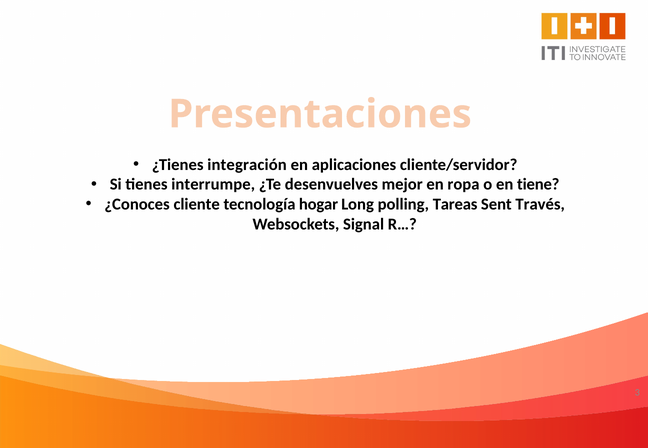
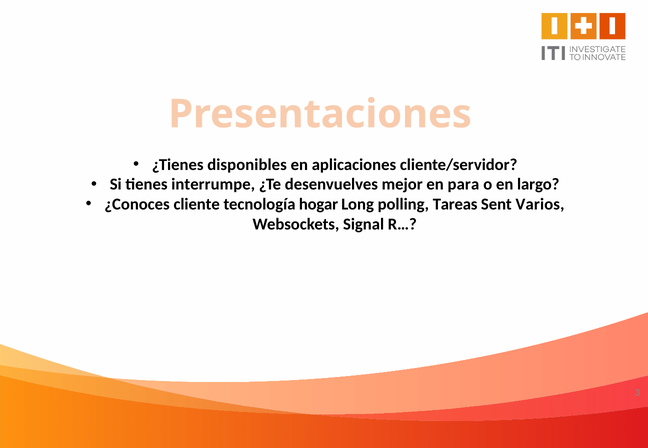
integración: integración -> disponibles
ropa: ropa -> para
tiene: tiene -> largo
Través: Través -> Varios
